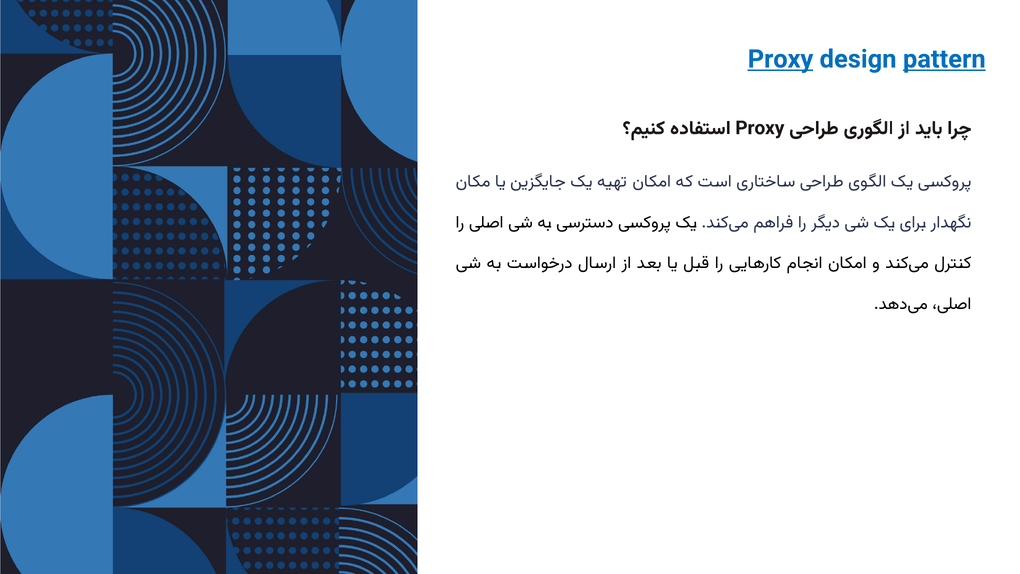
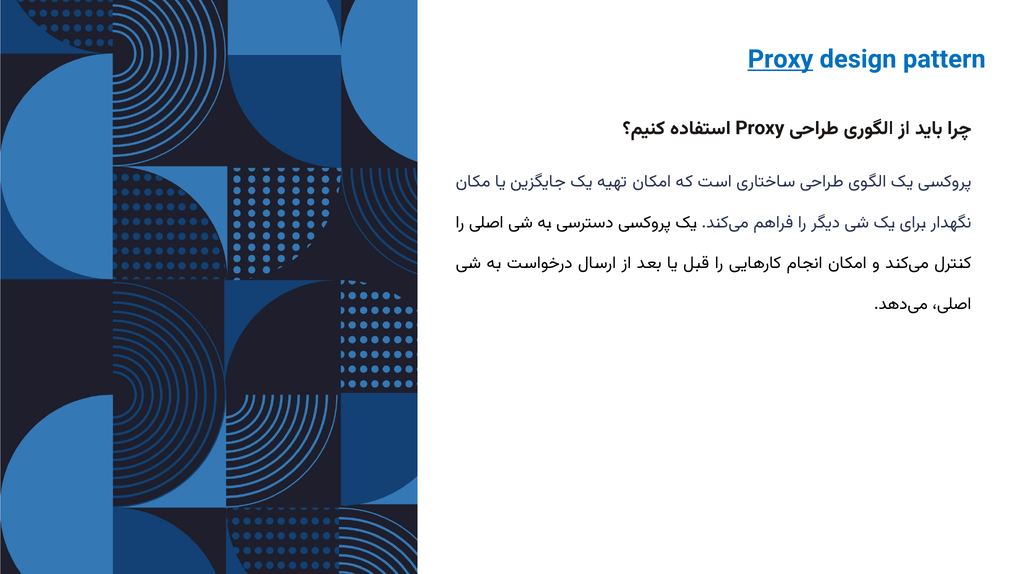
pattern underline: present -> none
